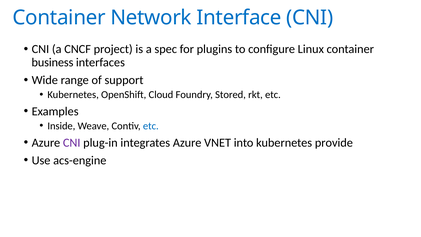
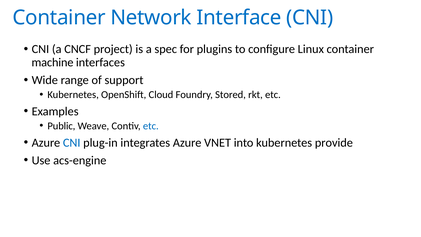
business: business -> machine
Inside: Inside -> Public
CNI at (72, 143) colour: purple -> blue
